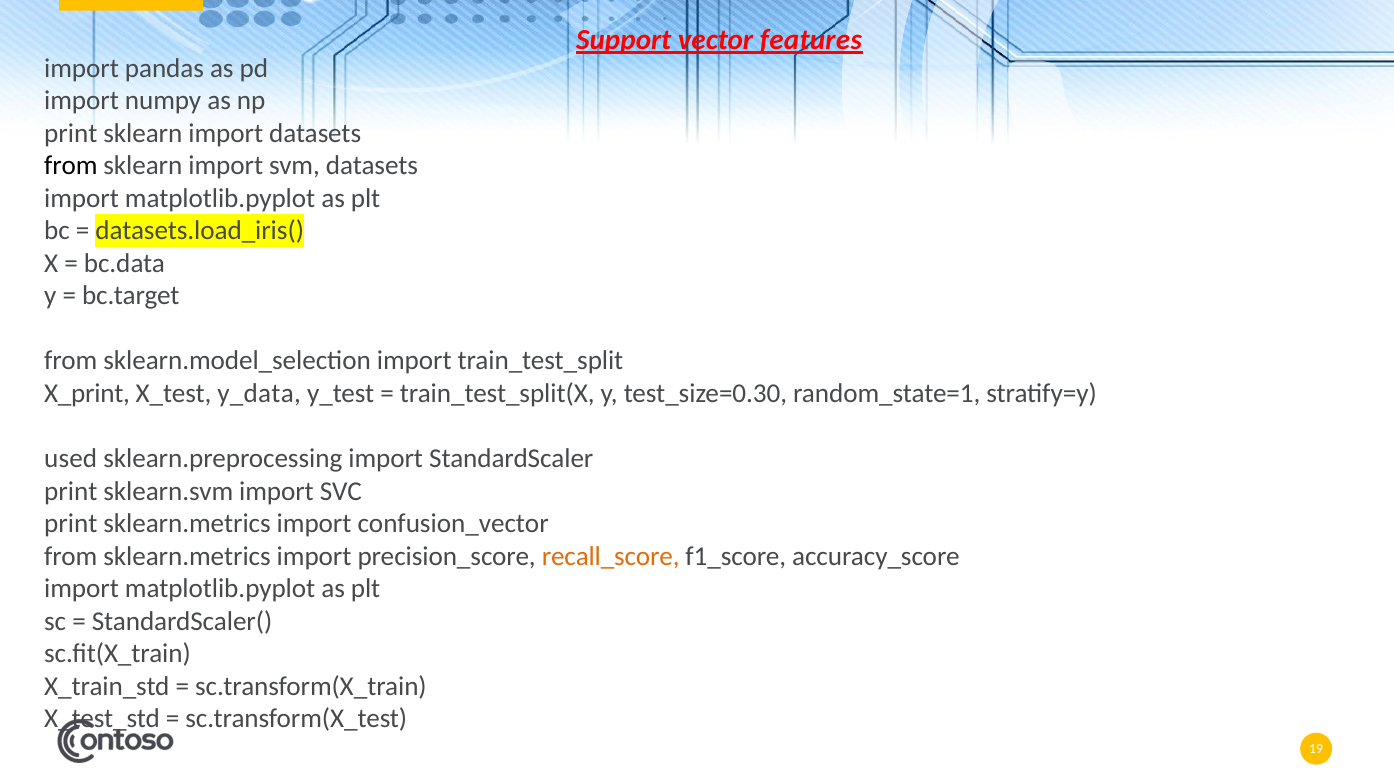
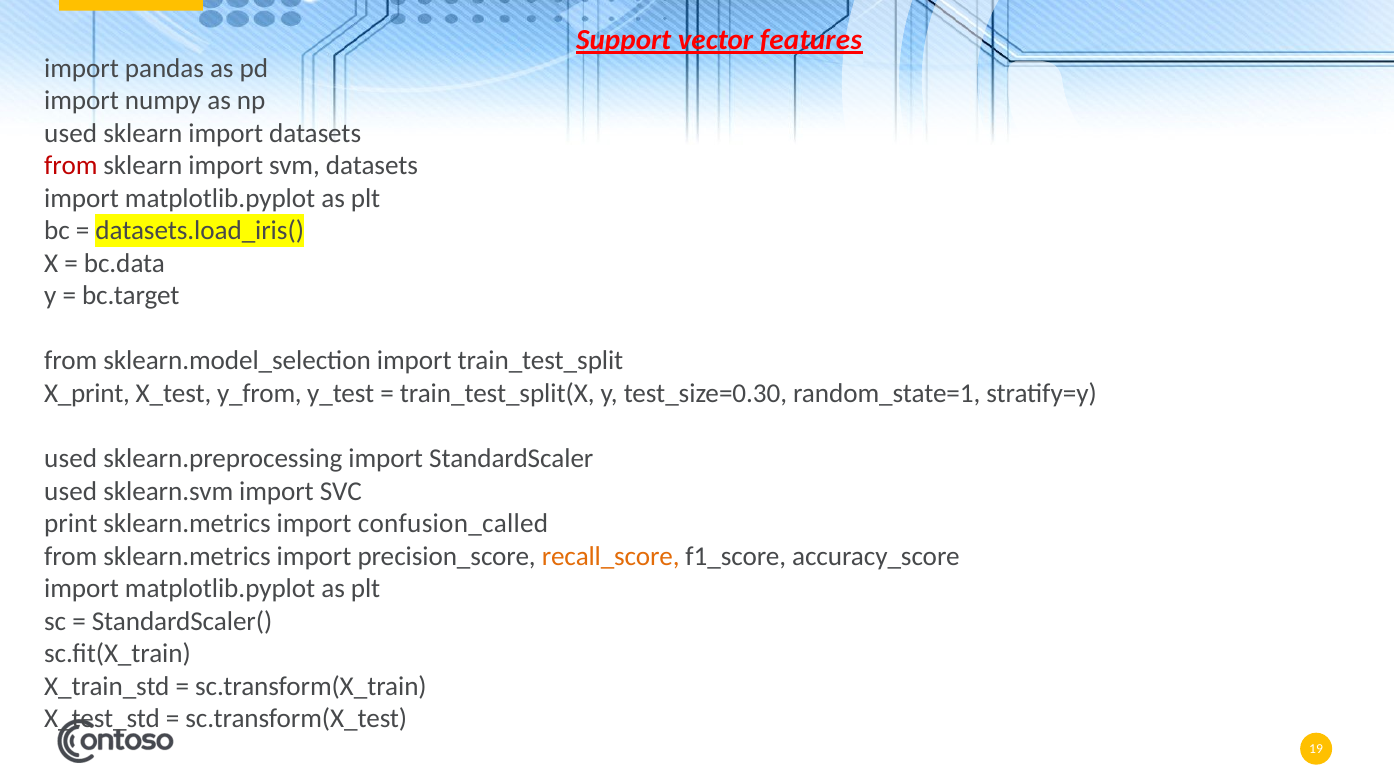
print at (71, 133): print -> used
from at (71, 166) colour: black -> red
y_data: y_data -> y_from
print at (71, 491): print -> used
confusion_vector: confusion_vector -> confusion_called
